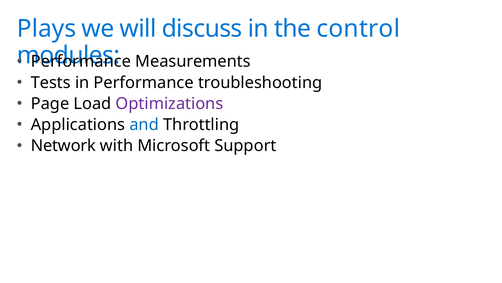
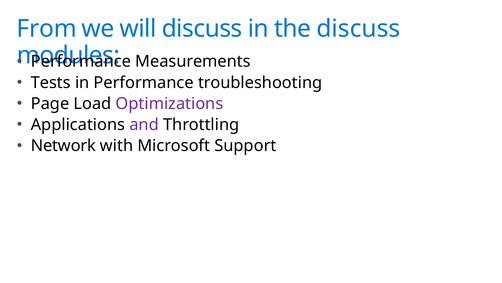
Plays: Plays -> From
the control: control -> discuss
and colour: blue -> purple
